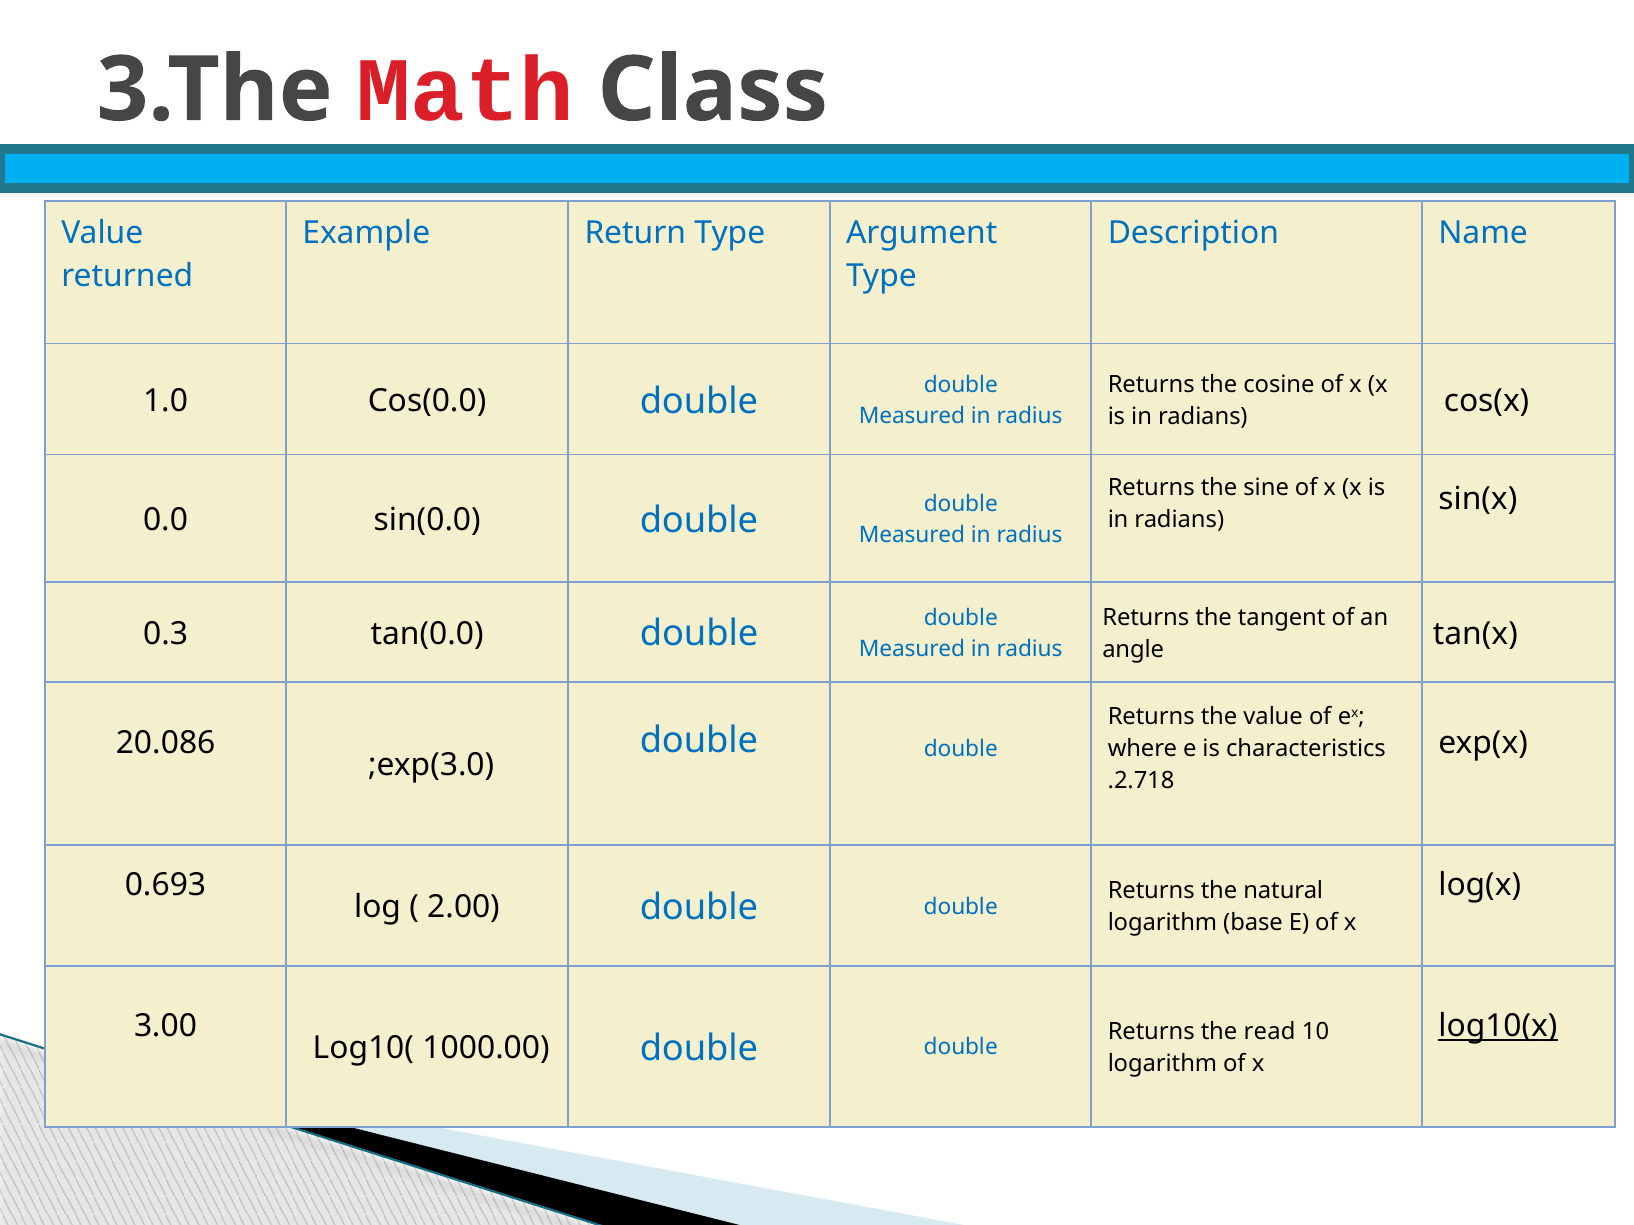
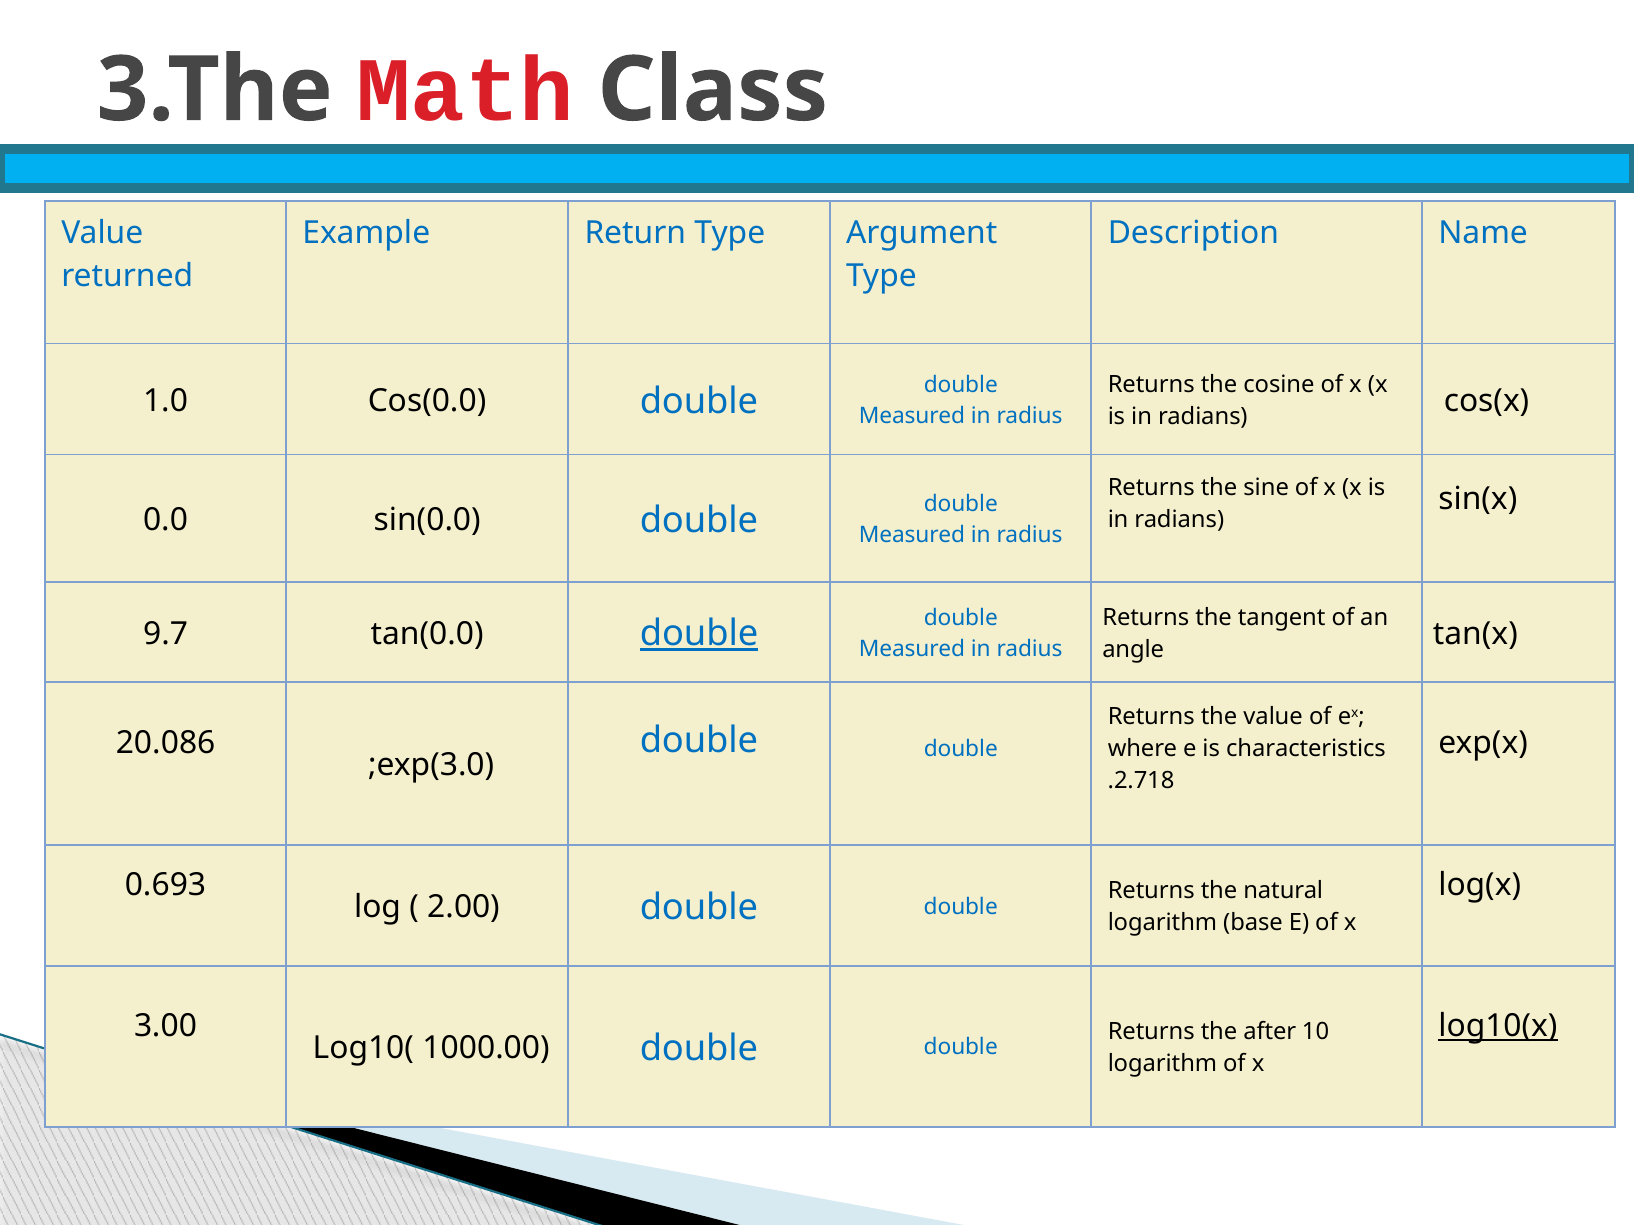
0.3: 0.3 -> 9.7
double at (699, 634) underline: none -> present
read: read -> after
